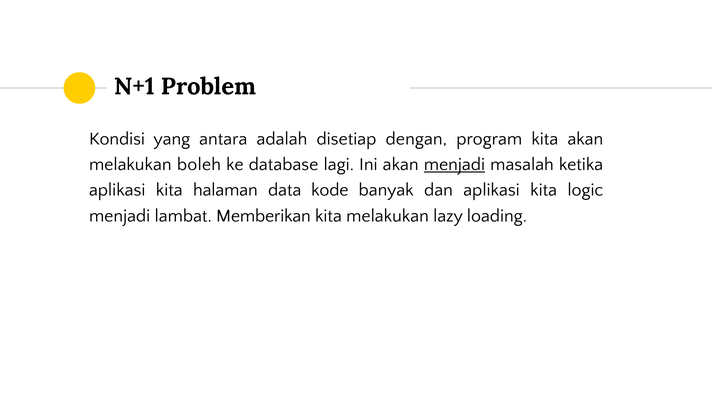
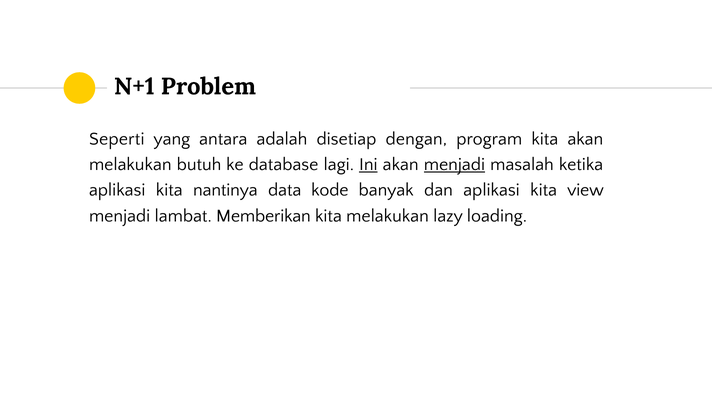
Kondisi: Kondisi -> Seperti
boleh: boleh -> butuh
Ini underline: none -> present
halaman: halaman -> nantinya
logic: logic -> view
